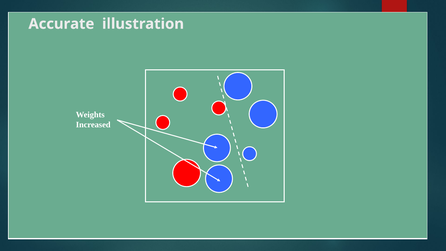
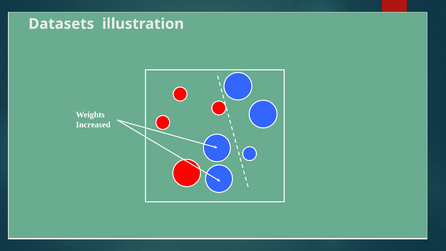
Accurate: Accurate -> Datasets
